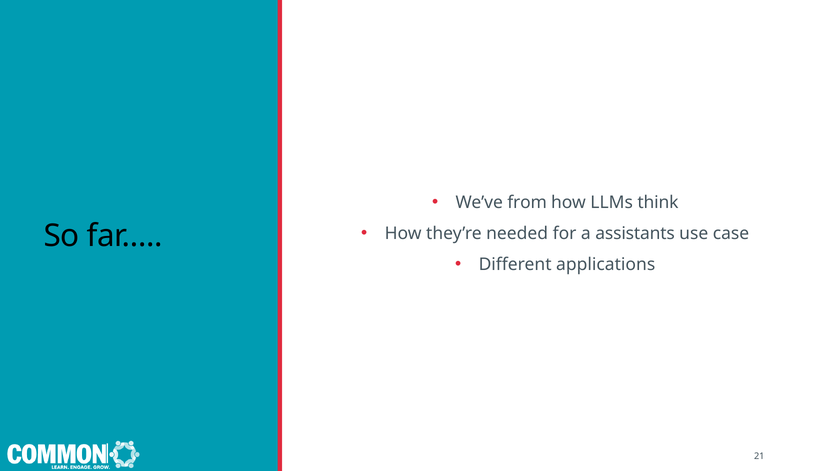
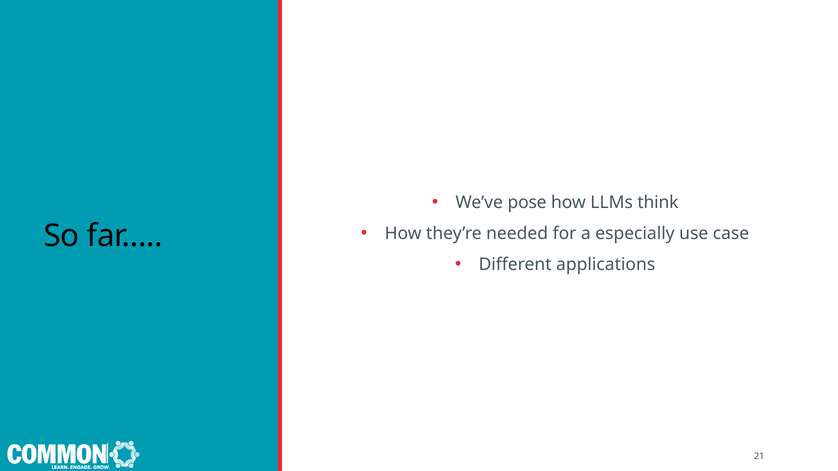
from: from -> pose
assistants: assistants -> especially
